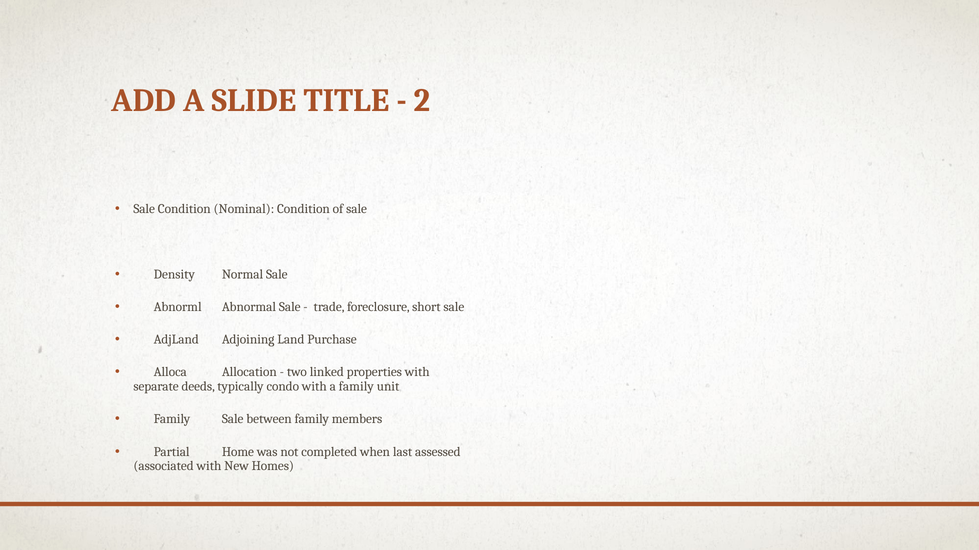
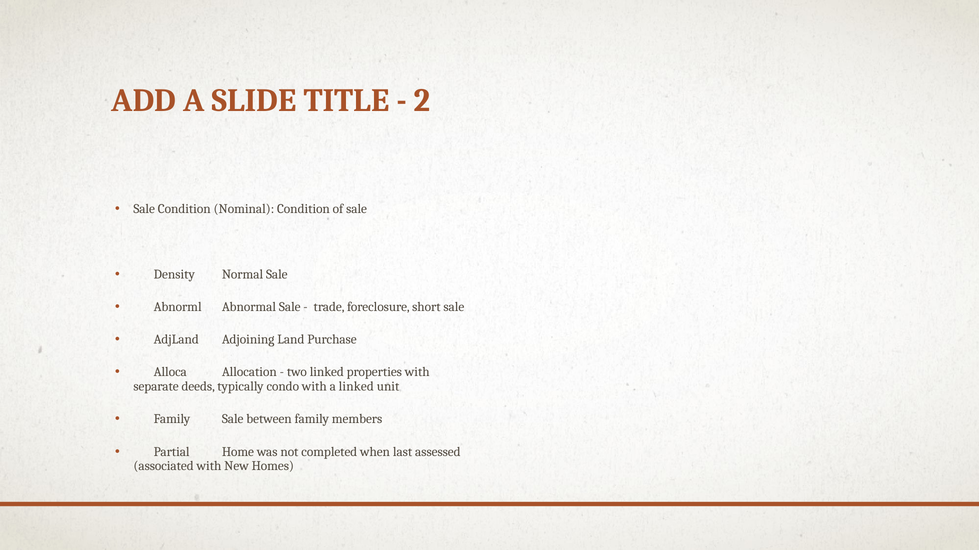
a family: family -> linked
